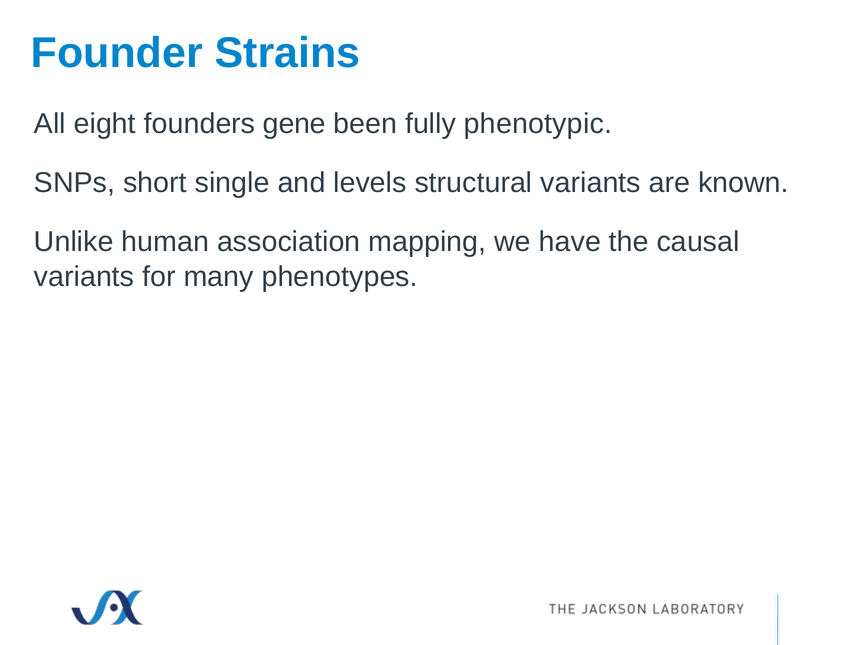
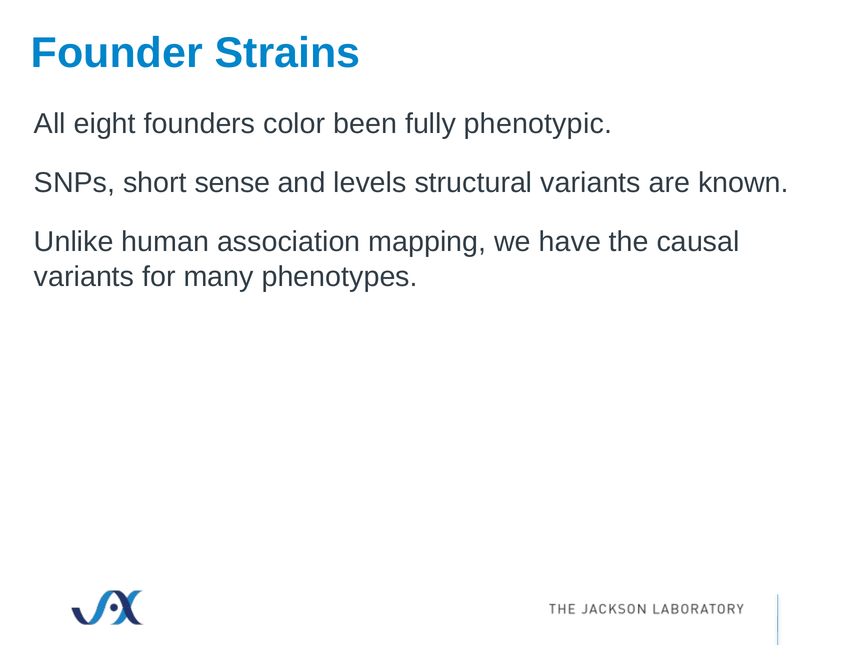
gene: gene -> color
single: single -> sense
